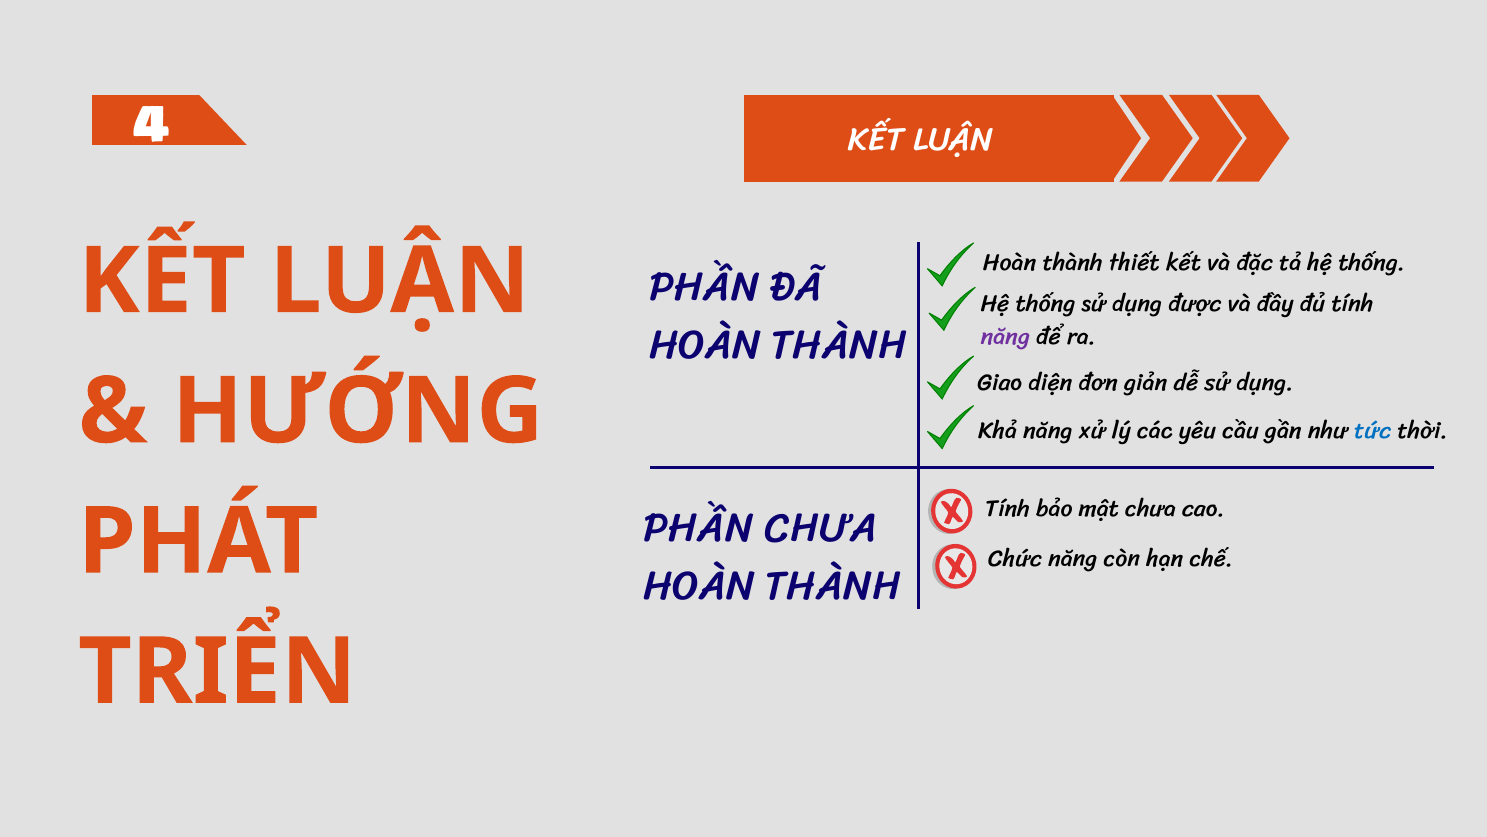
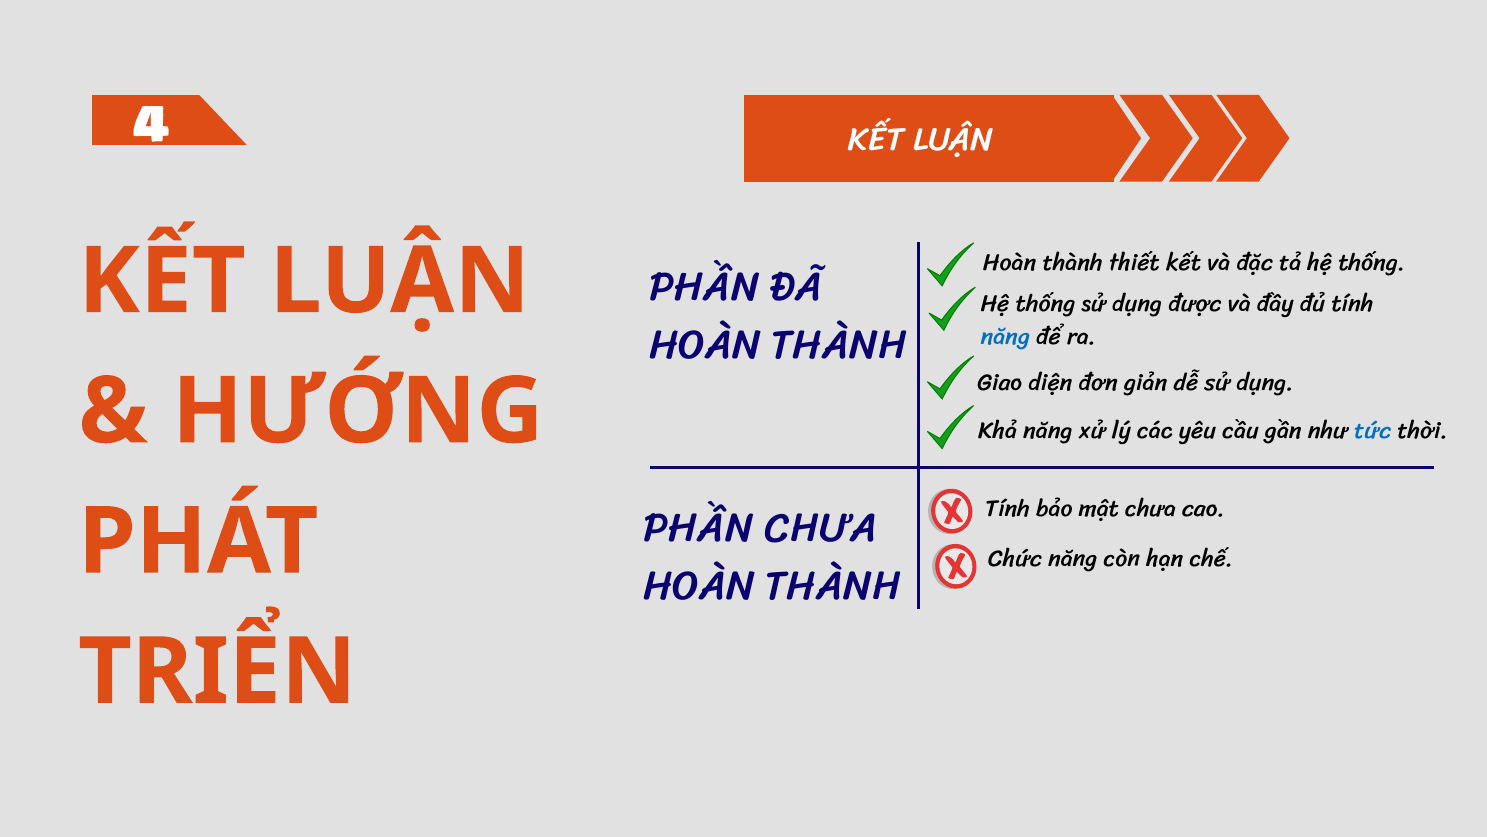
năng at (1005, 337) colour: purple -> blue
